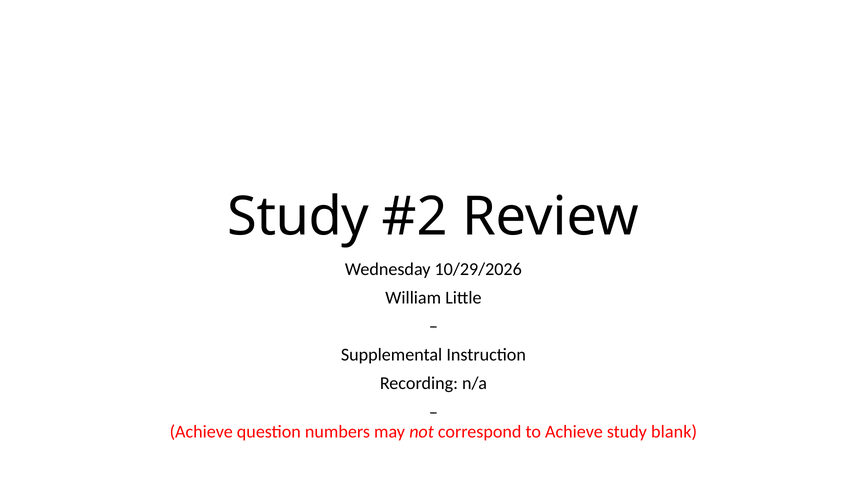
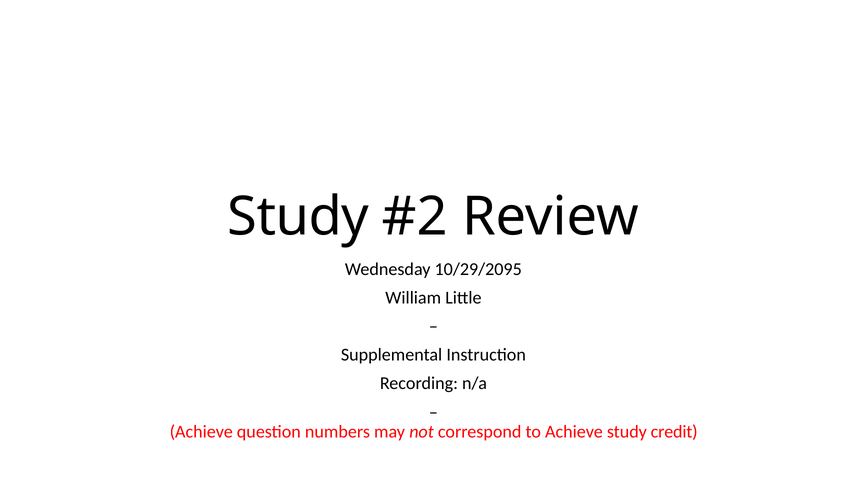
10/29/2026: 10/29/2026 -> 10/29/2095
blank: blank -> credit
